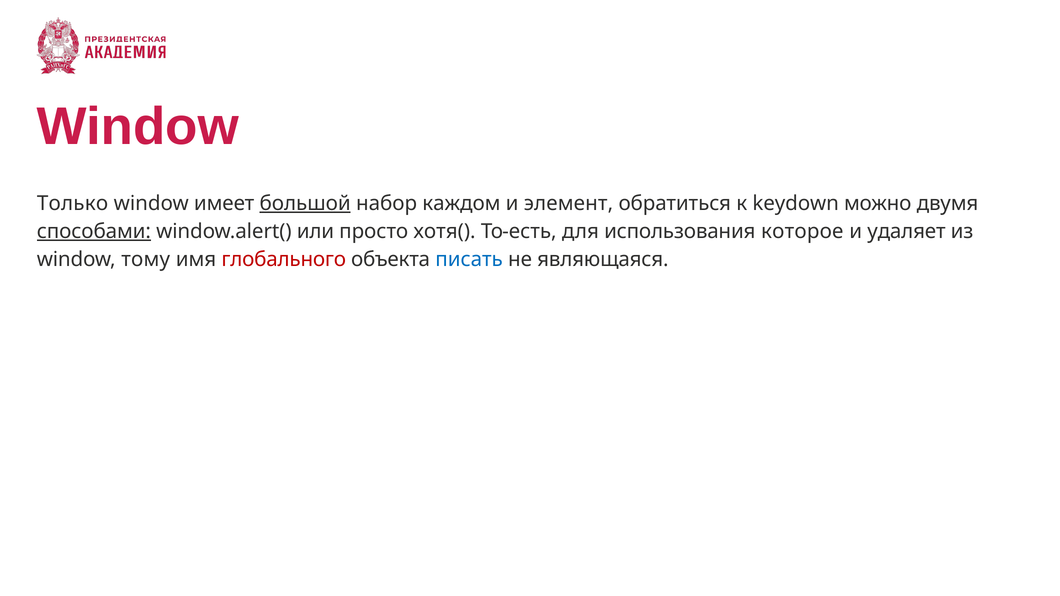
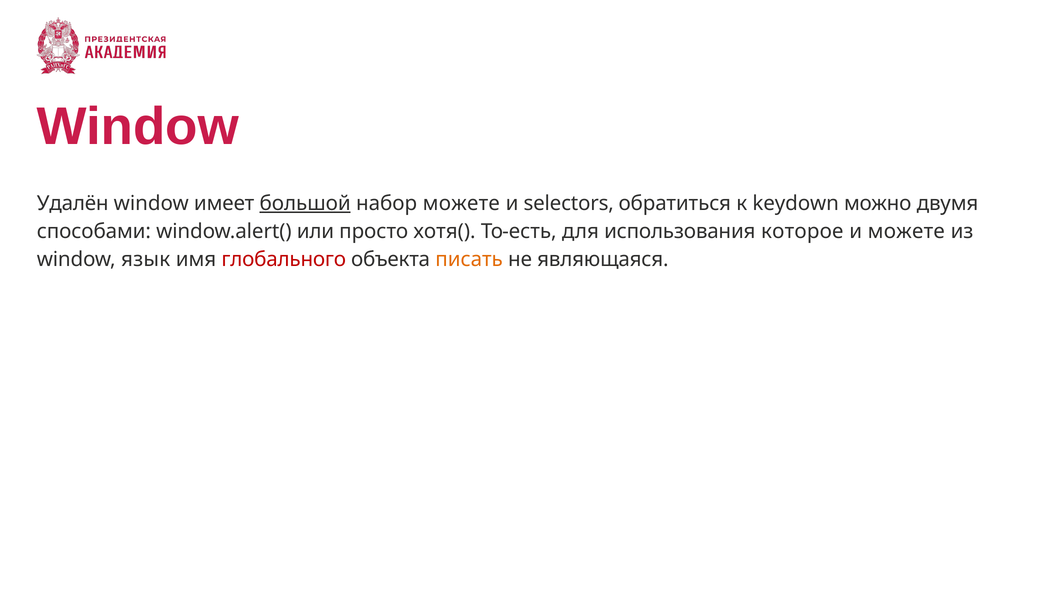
Только: Только -> Удалён
набор каждом: каждом -> можете
элемент: элемент -> selectors
способами underline: present -> none
и удаляет: удаляет -> можете
тому: тому -> язык
писать colour: blue -> orange
